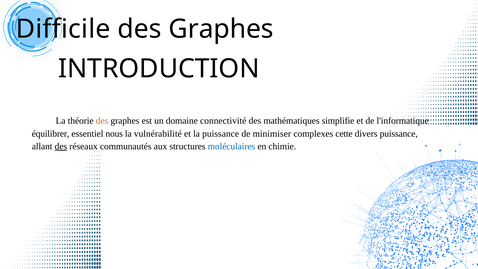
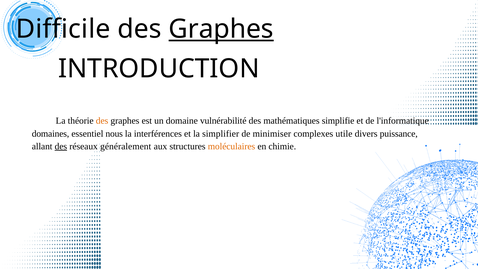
Graphes at (221, 29) underline: none -> present
connectivité: connectivité -> vulnérabilité
équilibrer: équilibrer -> domaines
vulnérabilité: vulnérabilité -> interférences
la puissance: puissance -> simplifier
cette: cette -> utile
communautés: communautés -> généralement
moléculaires colour: blue -> orange
